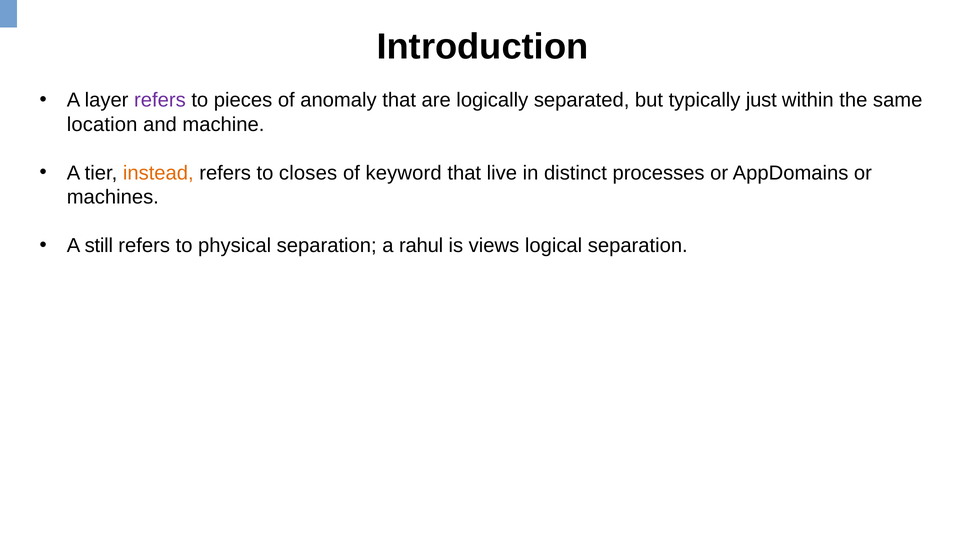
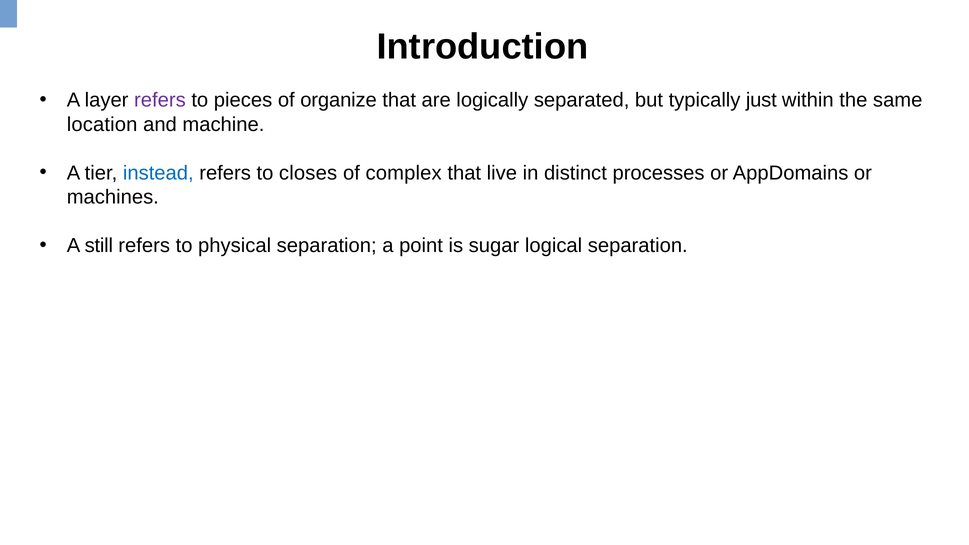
anomaly: anomaly -> organize
instead colour: orange -> blue
keyword: keyword -> complex
rahul: rahul -> point
views: views -> sugar
